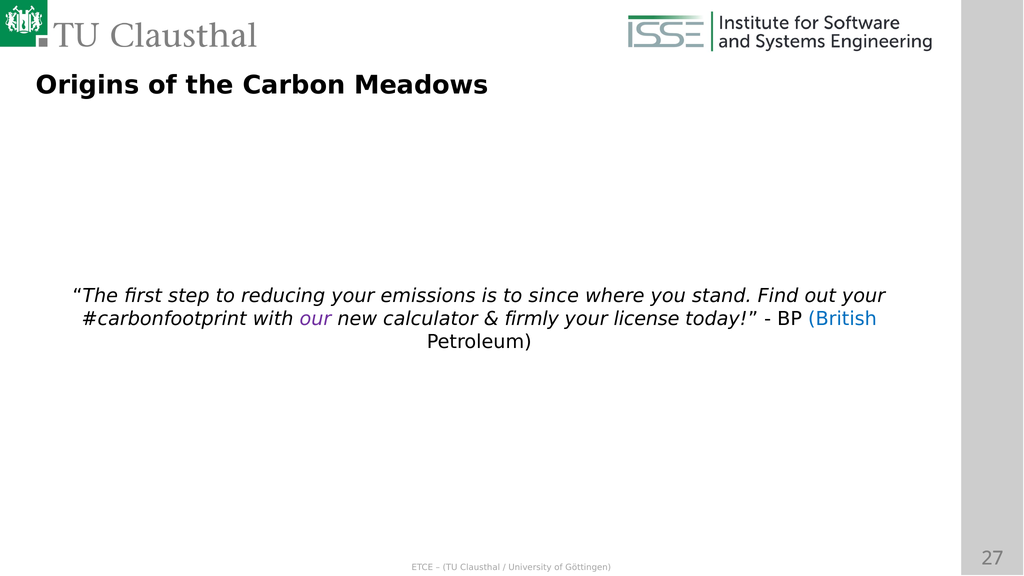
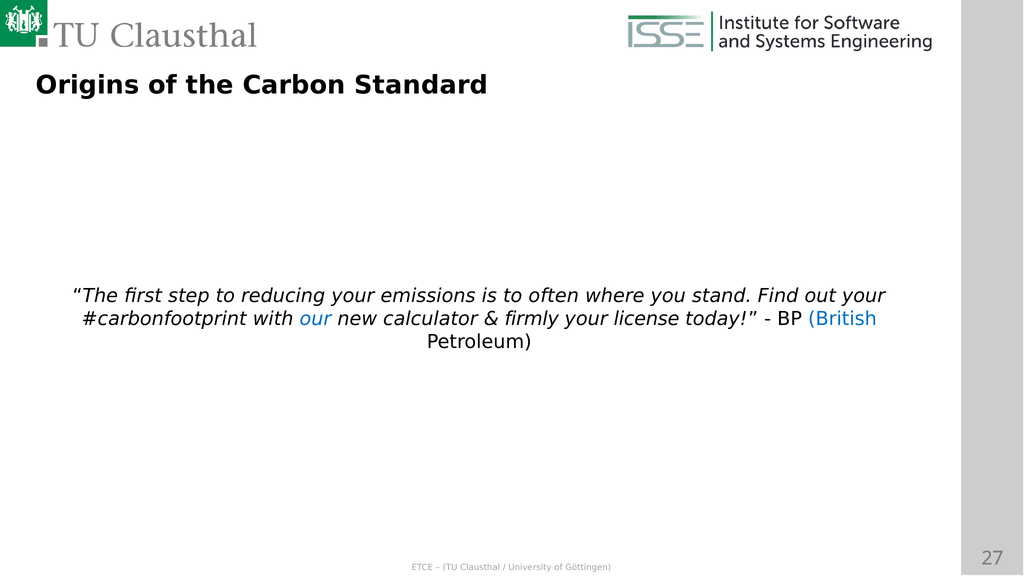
Meadows: Meadows -> Standard
since: since -> often
our colour: purple -> blue
